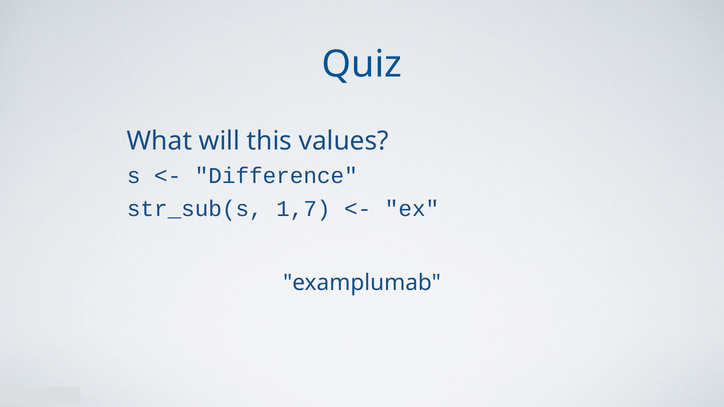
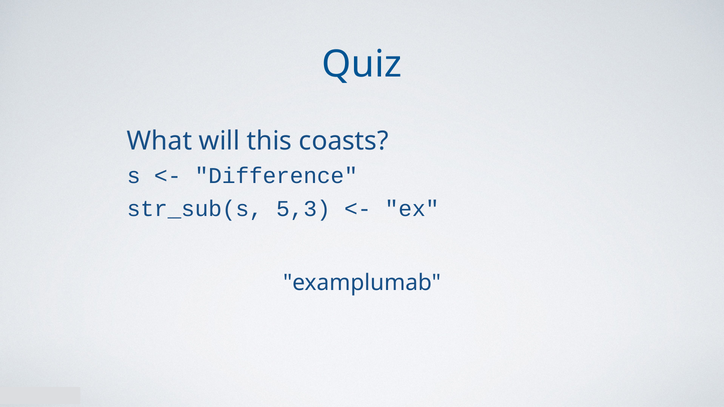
values: values -> coasts
1,7: 1,7 -> 5,3
